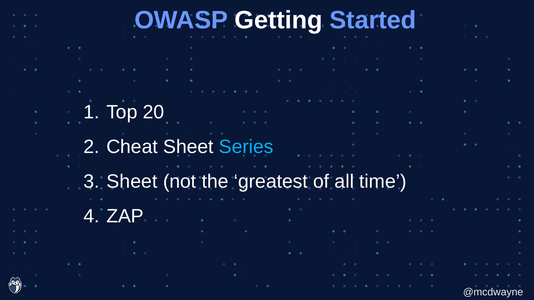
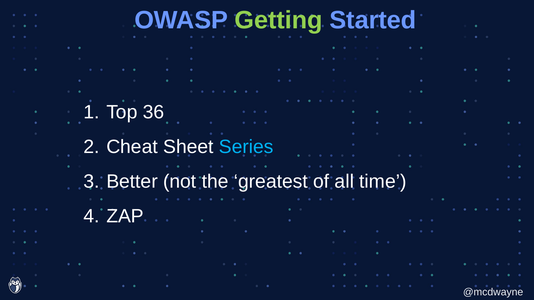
Getting colour: white -> light green
20: 20 -> 36
Sheet at (132, 182): Sheet -> Better
